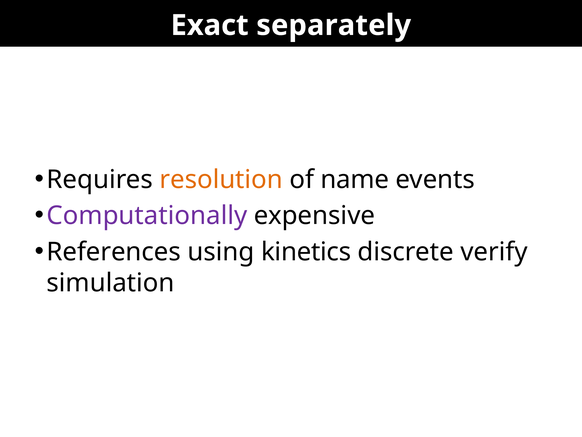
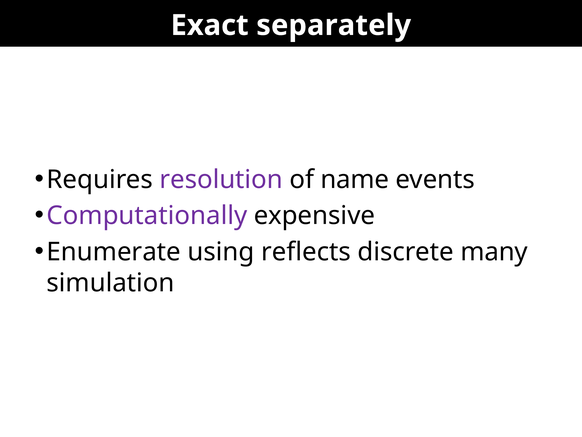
resolution colour: orange -> purple
References: References -> Enumerate
kinetics: kinetics -> reflects
verify: verify -> many
